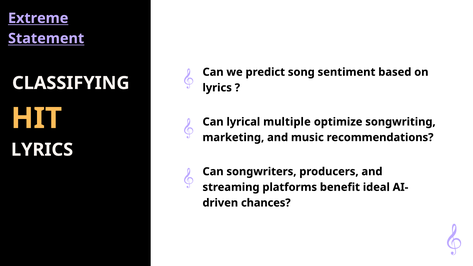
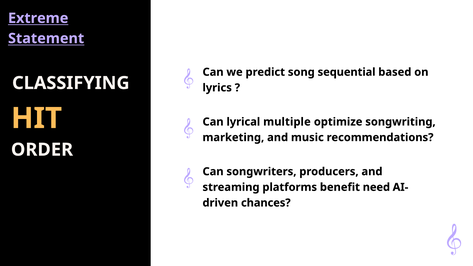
sentiment: sentiment -> sequential
LYRICS at (42, 150): LYRICS -> ORDER
ideal: ideal -> need
